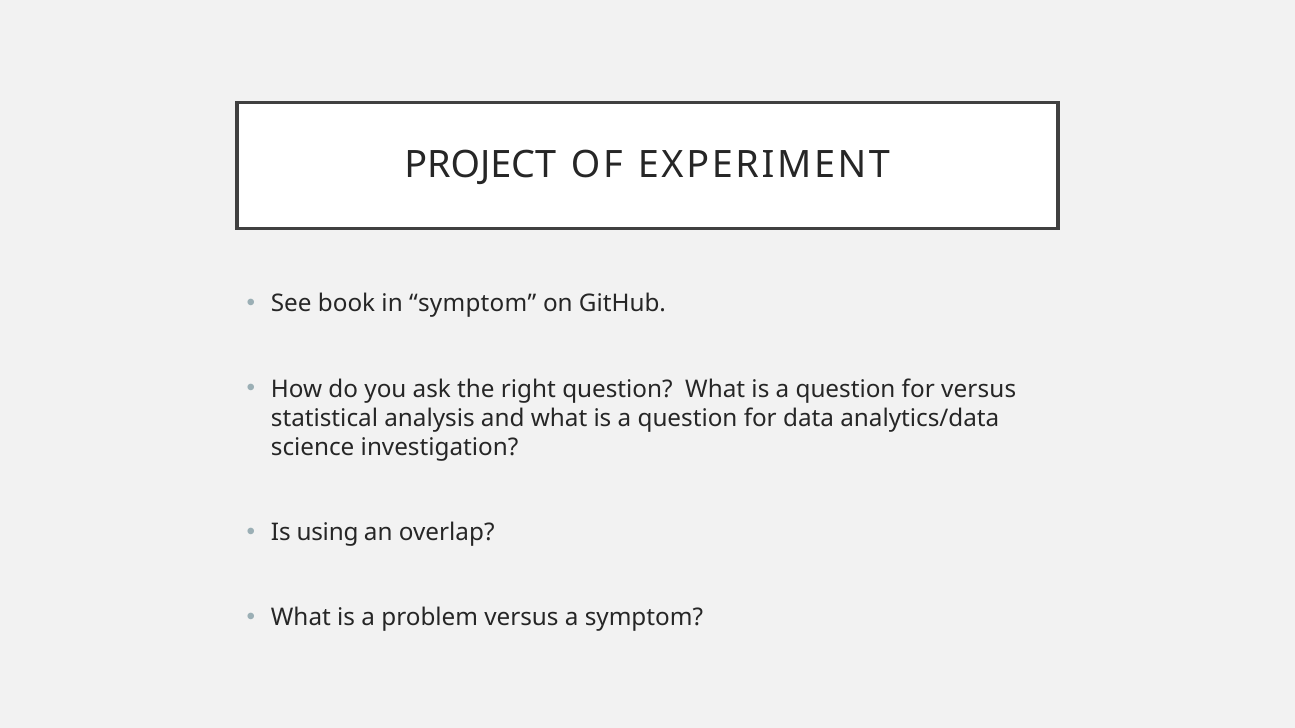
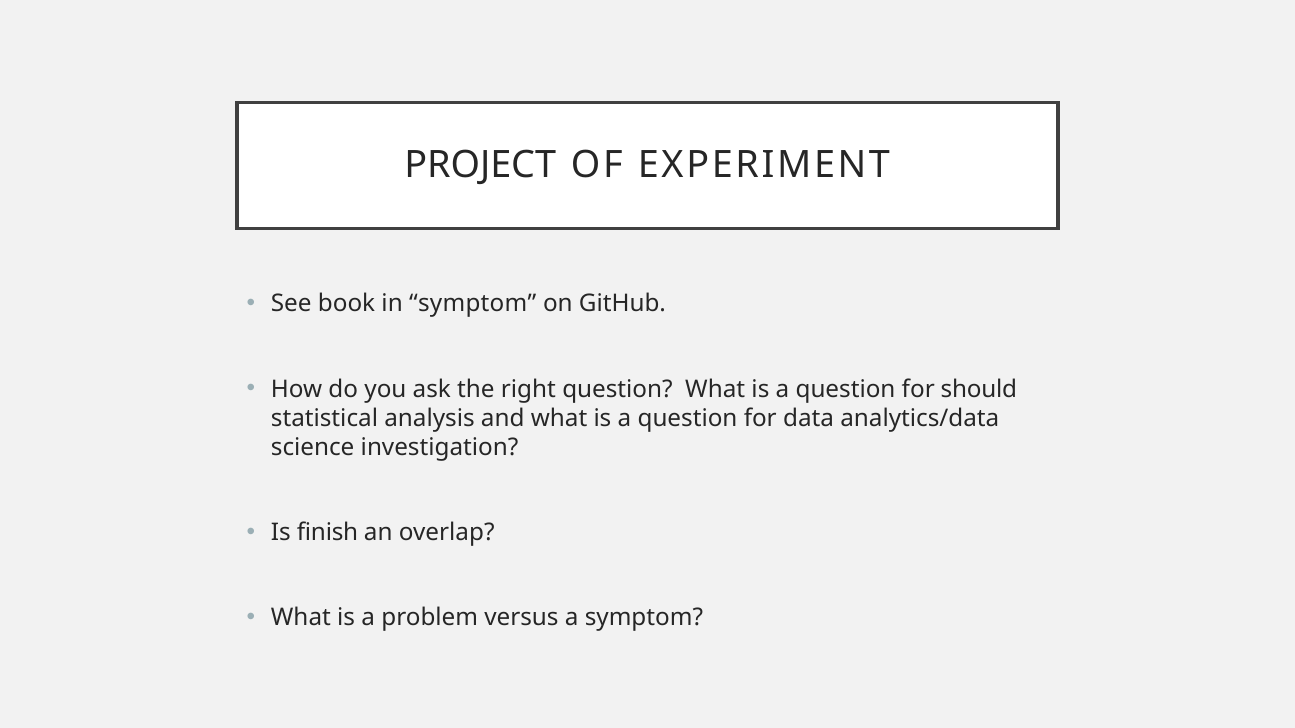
for versus: versus -> should
using: using -> finish
